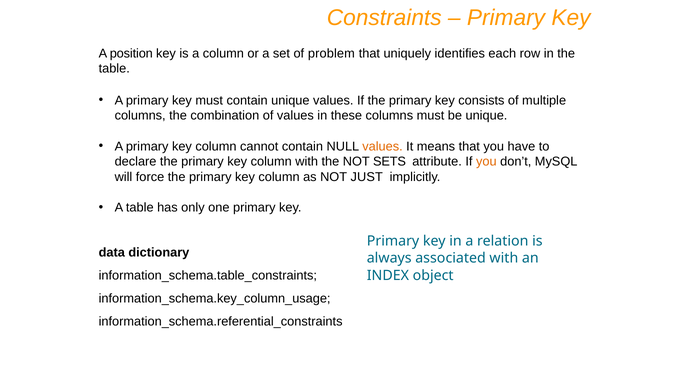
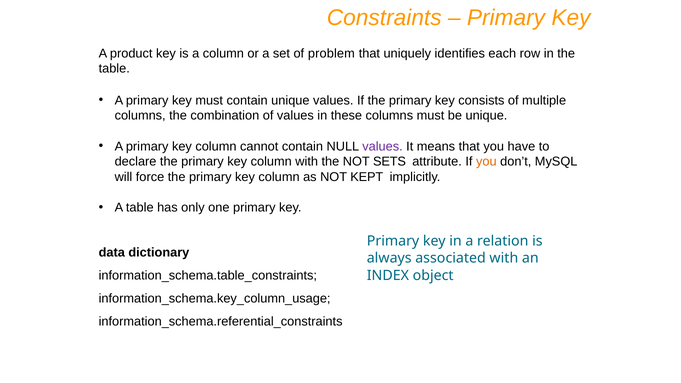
position: position -> product
values at (382, 146) colour: orange -> purple
JUST: JUST -> KEPT
